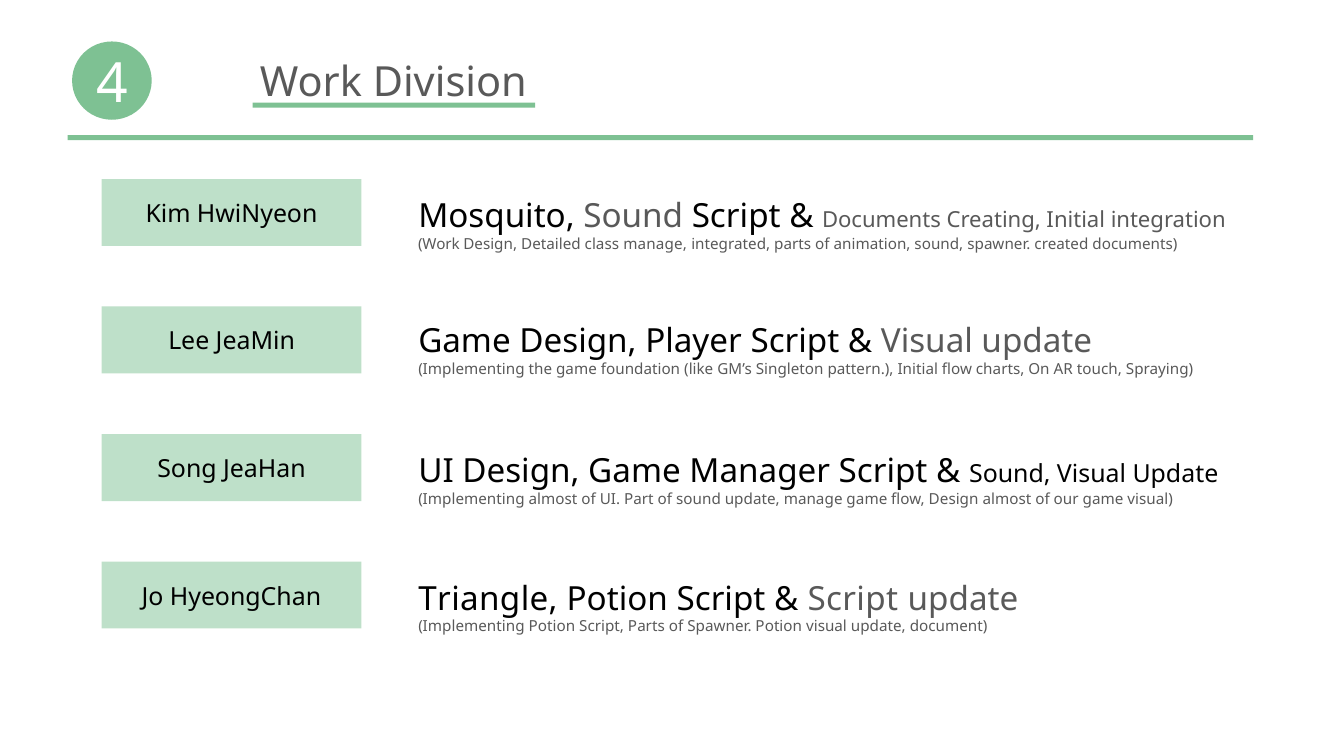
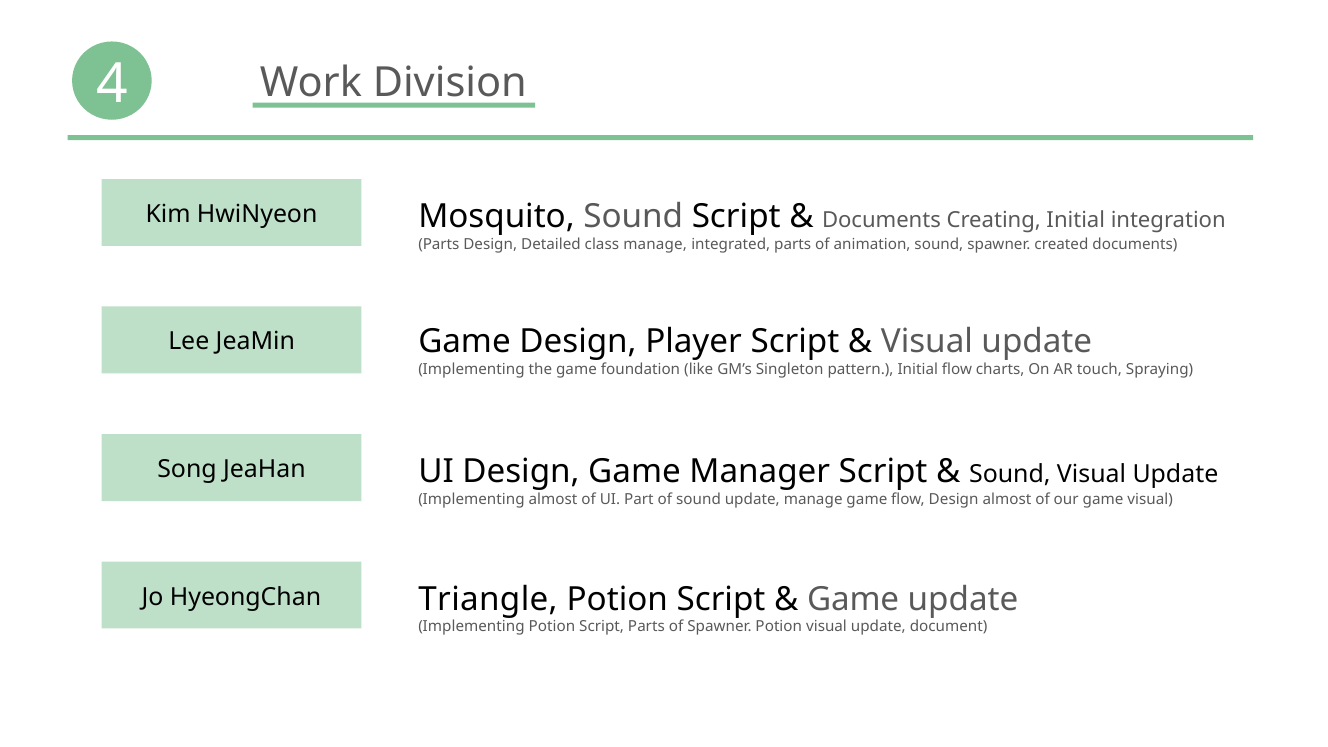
Work at (439, 244): Work -> Parts
Script at (853, 599): Script -> Game
